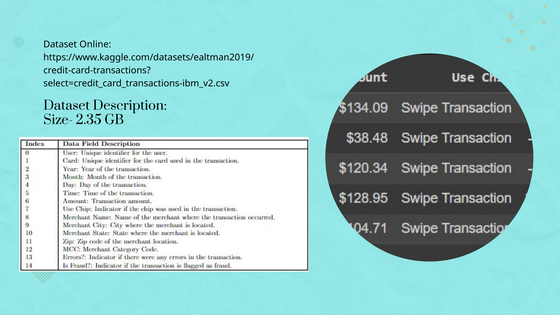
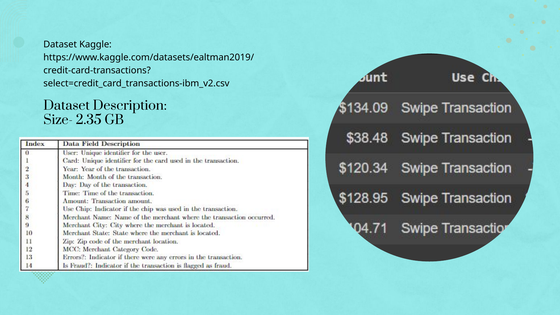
Online: Online -> Kaggle
